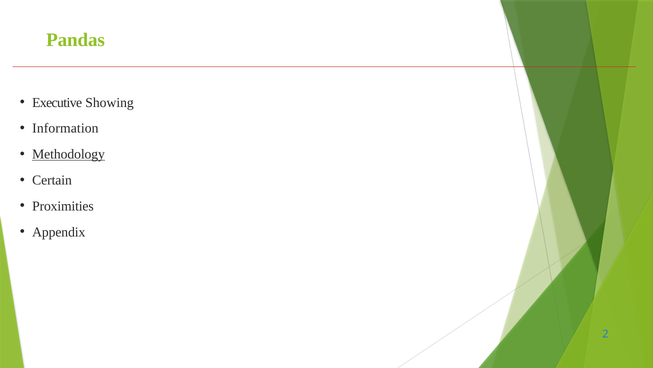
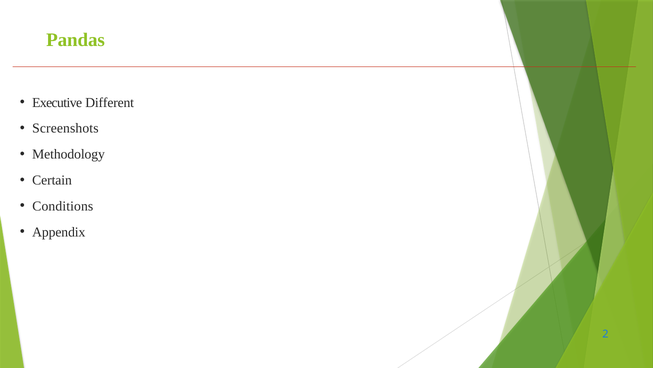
Showing: Showing -> Different
Information: Information -> Screenshots
Methodology underline: present -> none
Proximities: Proximities -> Conditions
